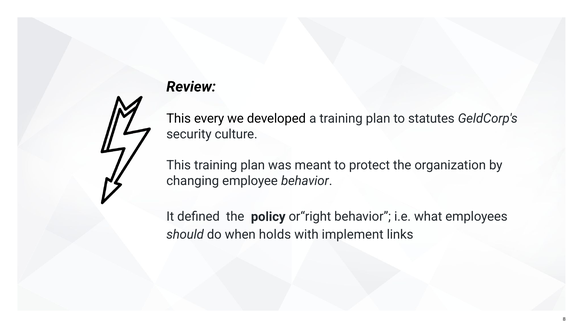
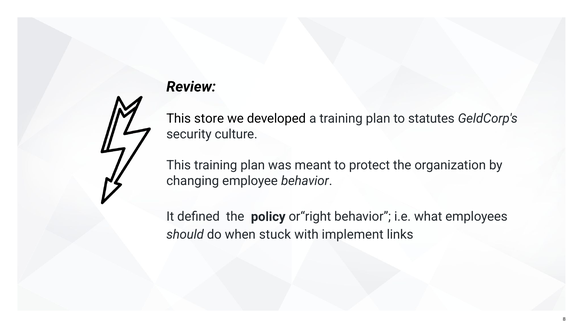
every: every -> store
holds: holds -> stuck
